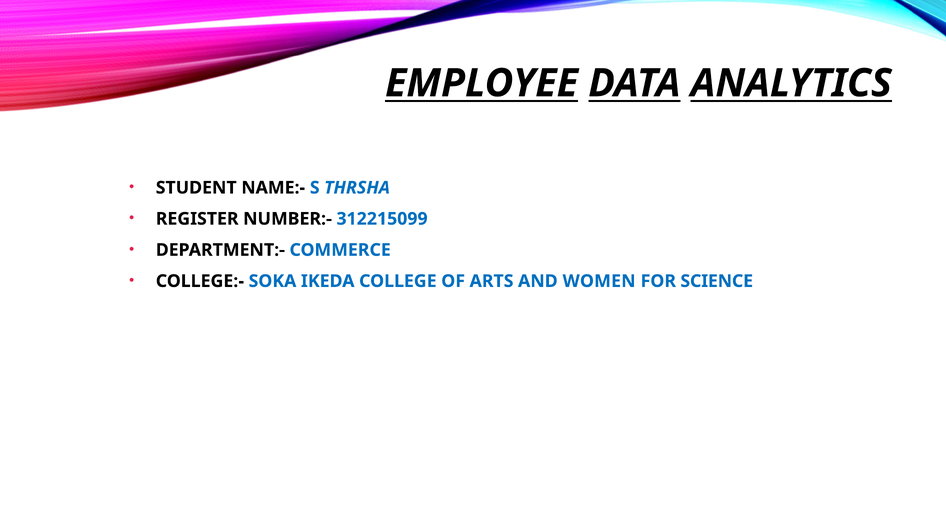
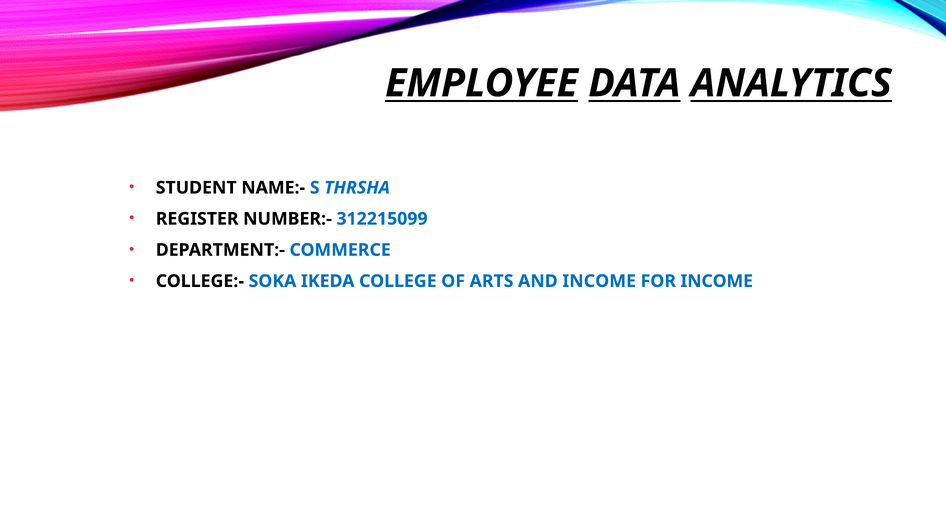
AND WOMEN: WOMEN -> INCOME
FOR SCIENCE: SCIENCE -> INCOME
